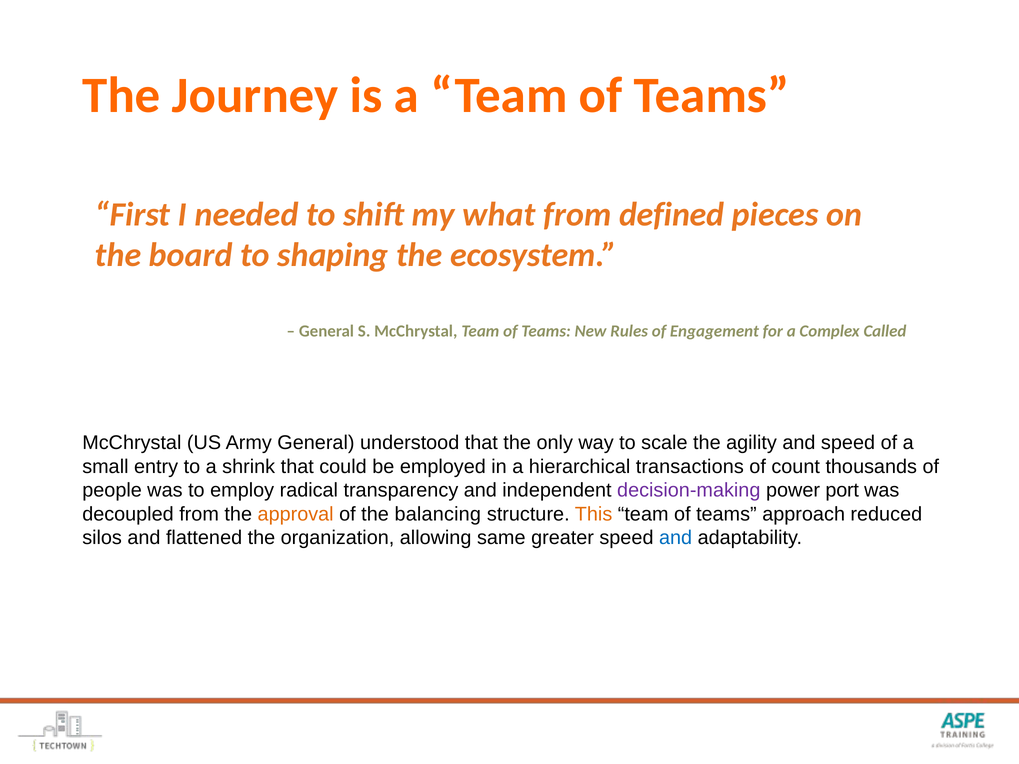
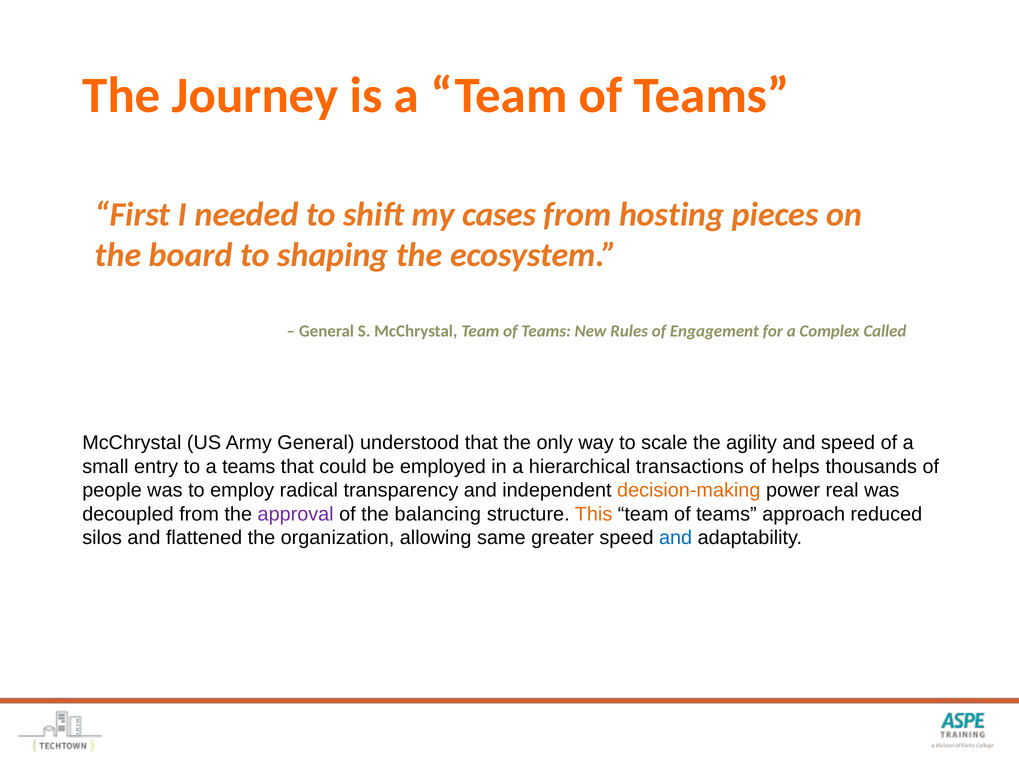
what: what -> cases
defined: defined -> hosting
a shrink: shrink -> teams
count: count -> helps
decision-making colour: purple -> orange
port: port -> real
approval colour: orange -> purple
